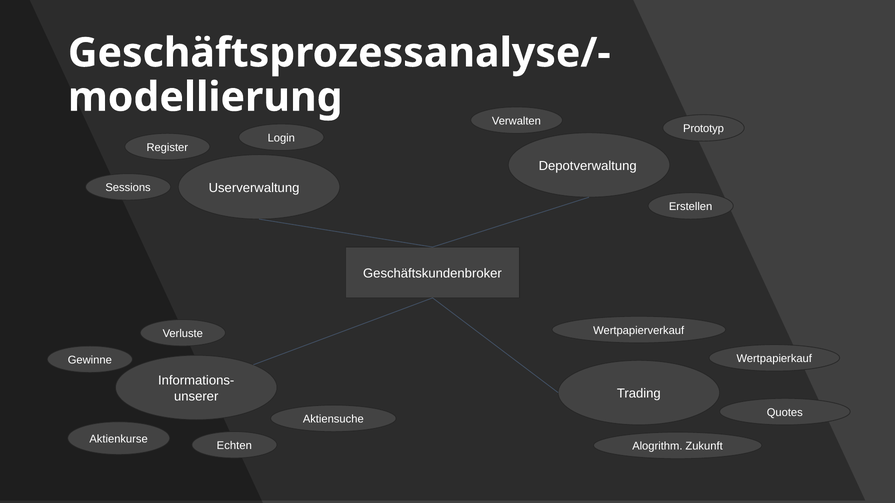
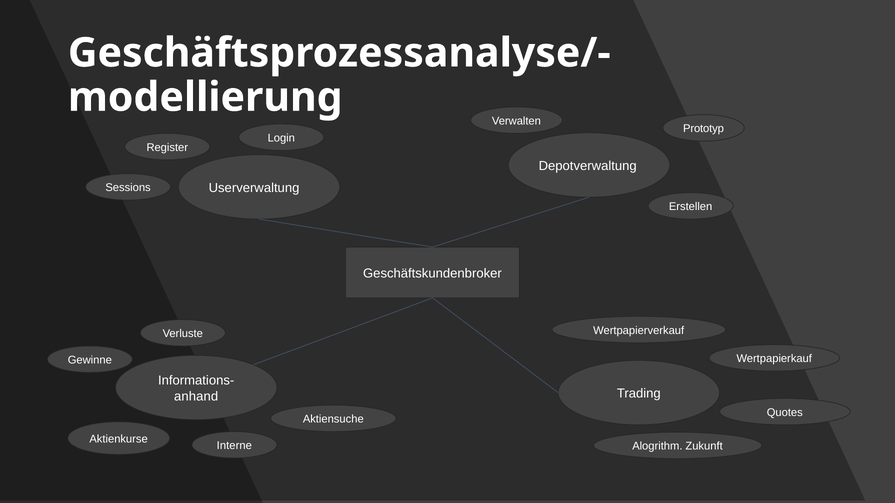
unserer: unserer -> anhand
Echten: Echten -> Interne
